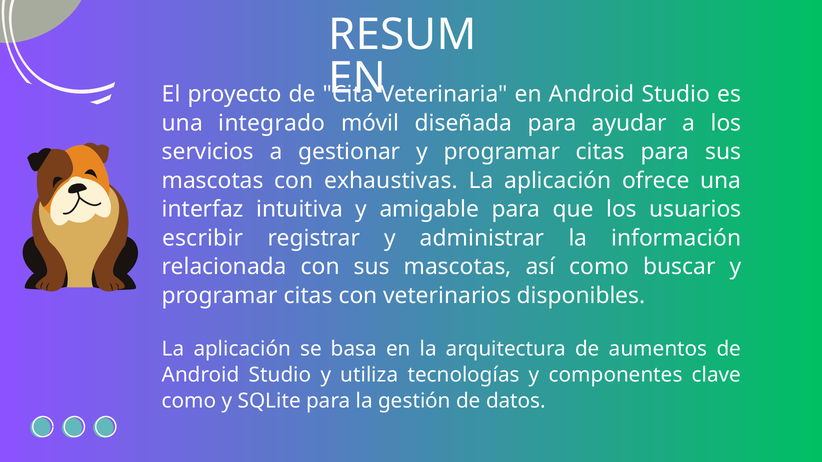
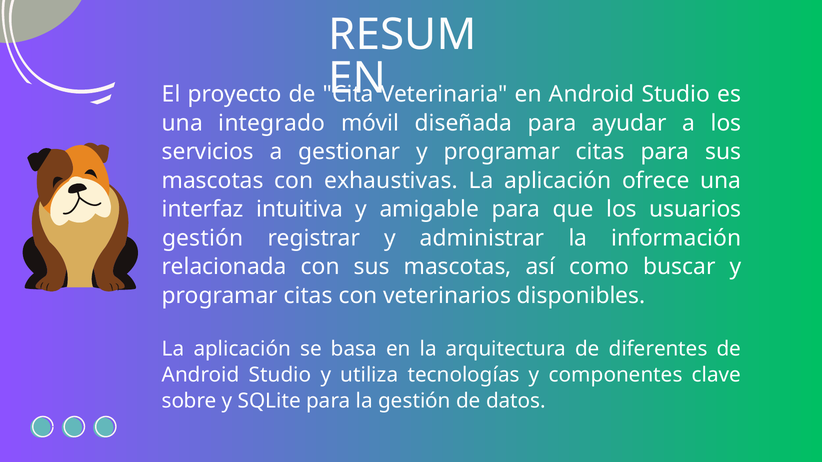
escribir at (203, 238): escribir -> gestión
aumentos: aumentos -> diferentes
como at (189, 401): como -> sobre
